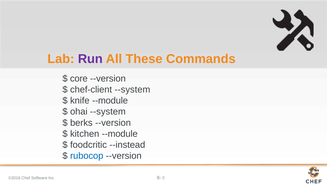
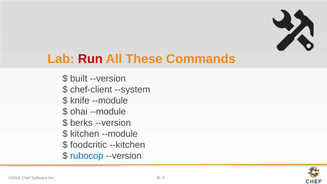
Run colour: purple -> red
core: core -> built
ohai --system: --system -> --module
--instead: --instead -> --kitchen
